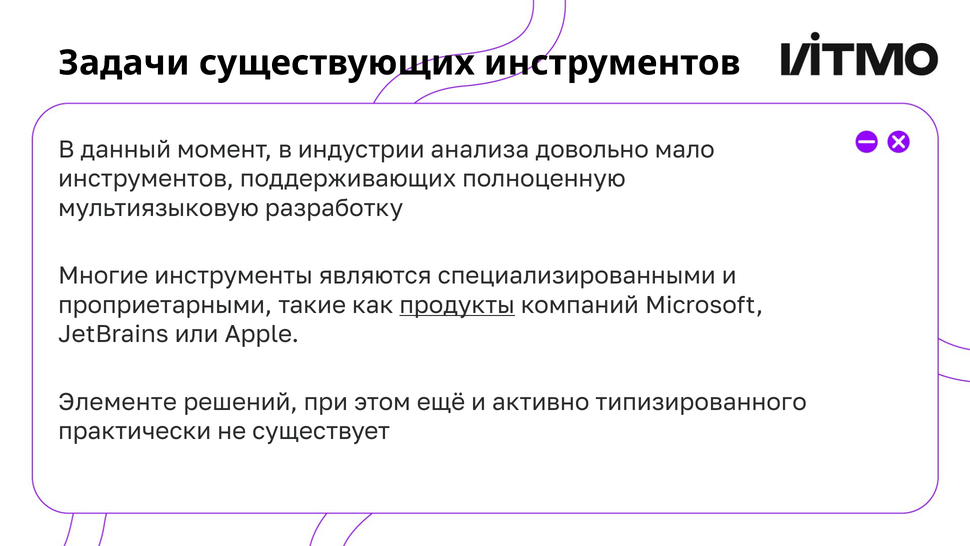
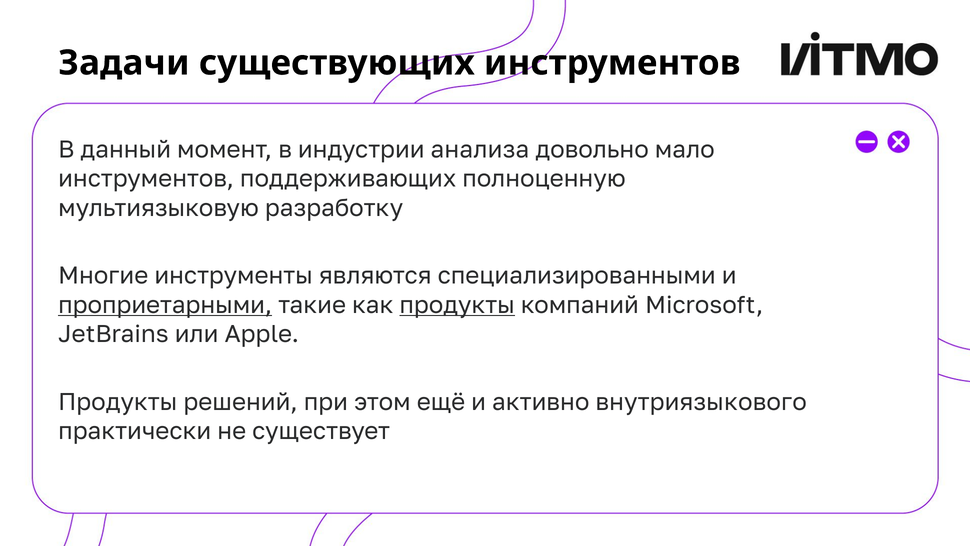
проприетарными underline: none -> present
Элементе at (118, 402): Элементе -> Продукты
типизированного: типизированного -> внутриязыкового
